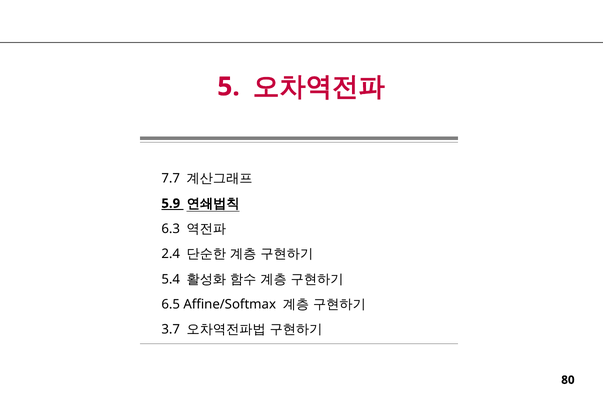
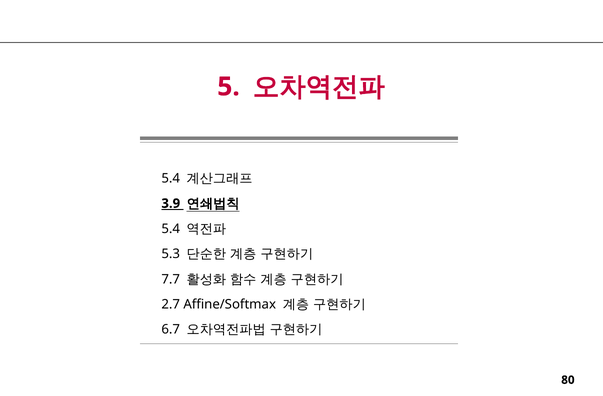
7.7 at (171, 178): 7.7 -> 5.4
5.9: 5.9 -> 3.9
6.3 at (171, 229): 6.3 -> 5.4
2.4: 2.4 -> 5.3
5.4: 5.4 -> 7.7
6.5: 6.5 -> 2.7
3.7: 3.7 -> 6.7
